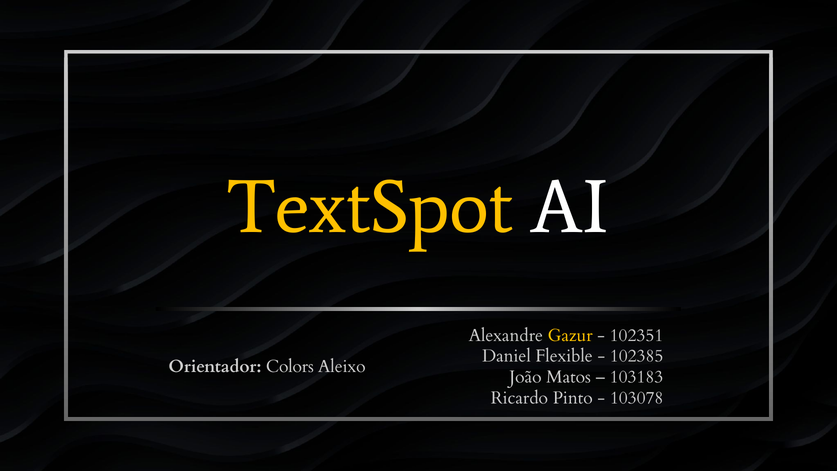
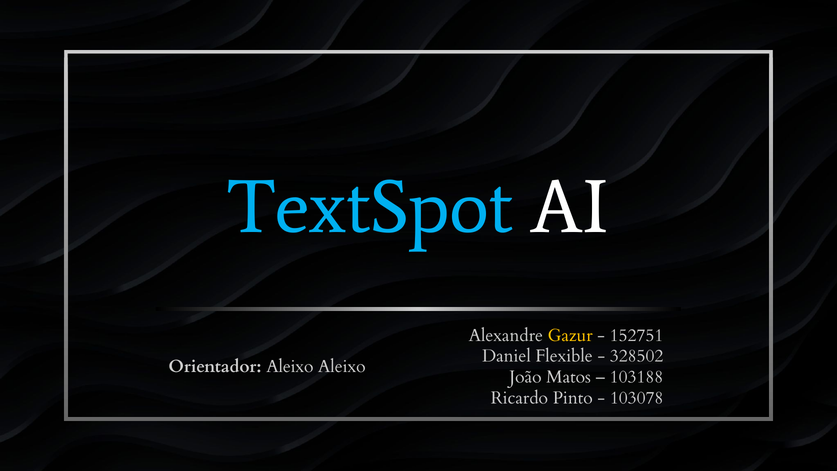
TextSpot colour: yellow -> light blue
102351: 102351 -> 152751
102385: 102385 -> 328502
Orientador Colors: Colors -> Aleixo
103183: 103183 -> 103188
